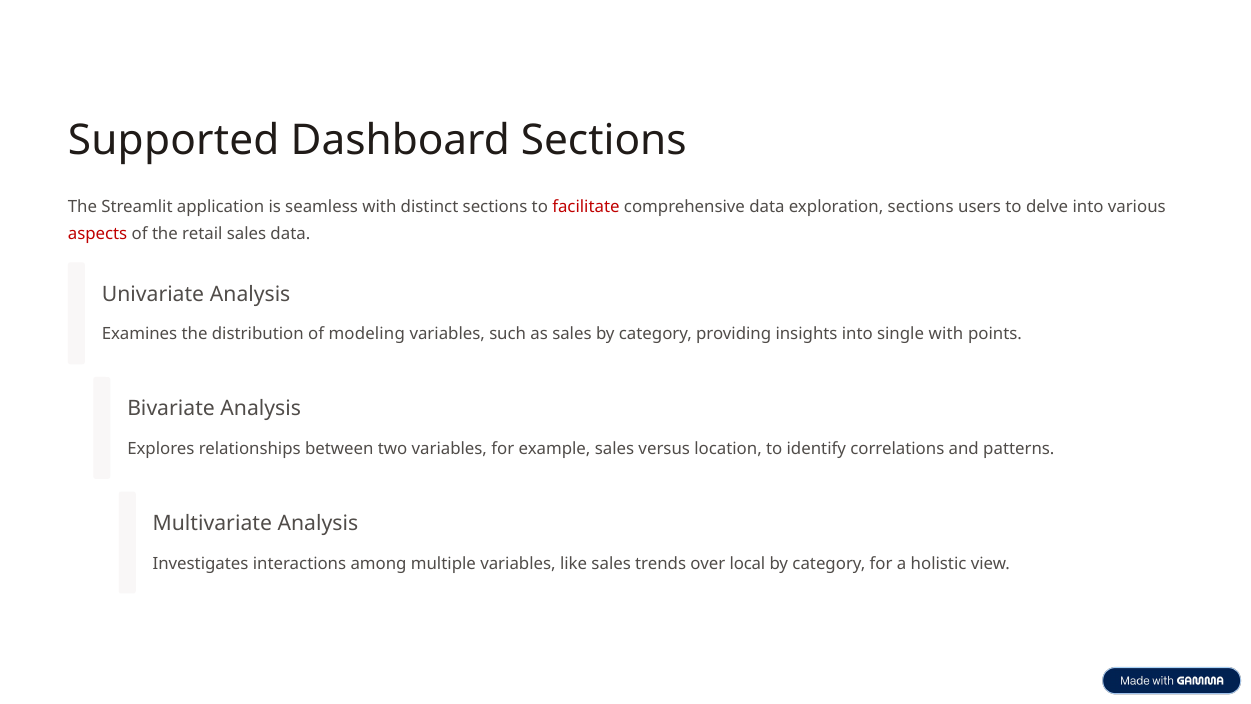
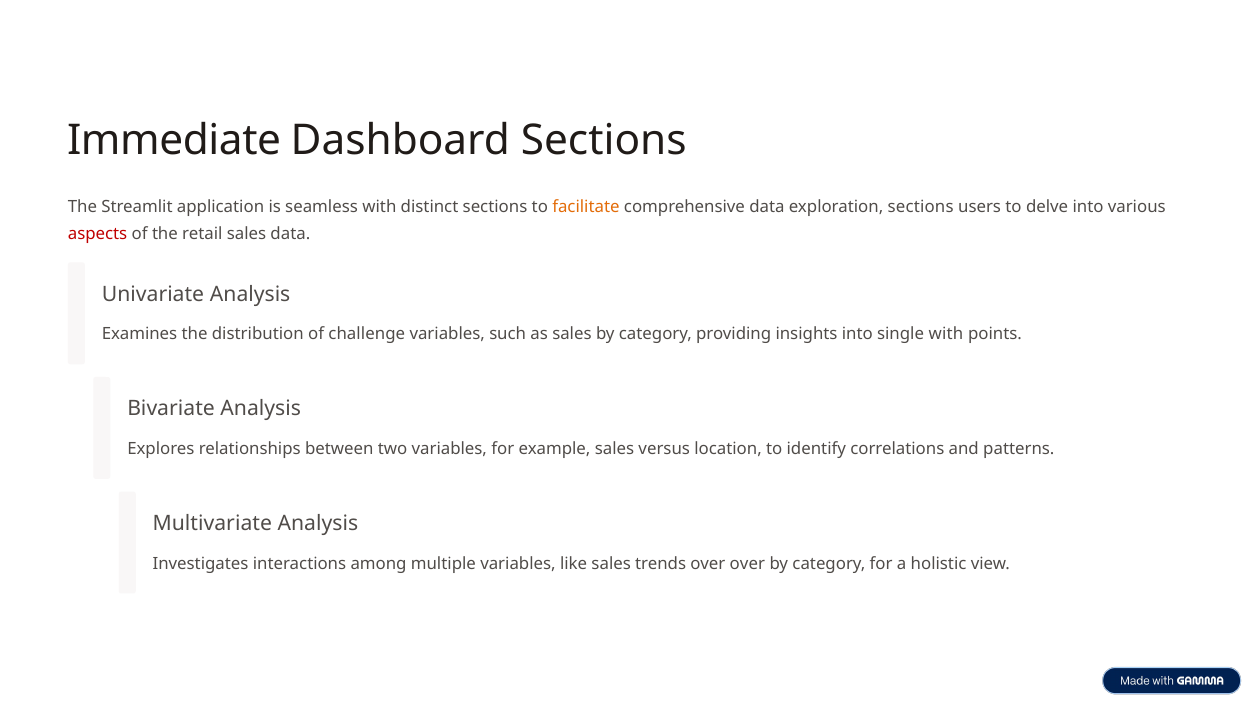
Supported: Supported -> Immediate
facilitate colour: red -> orange
modeling: modeling -> challenge
over local: local -> over
